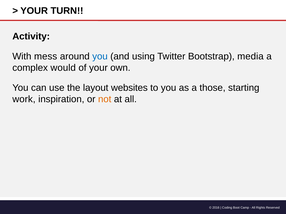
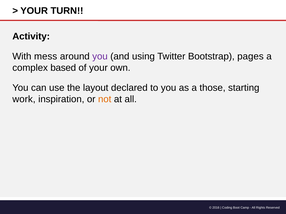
you at (100, 56) colour: blue -> purple
media: media -> pages
would: would -> based
websites: websites -> declared
